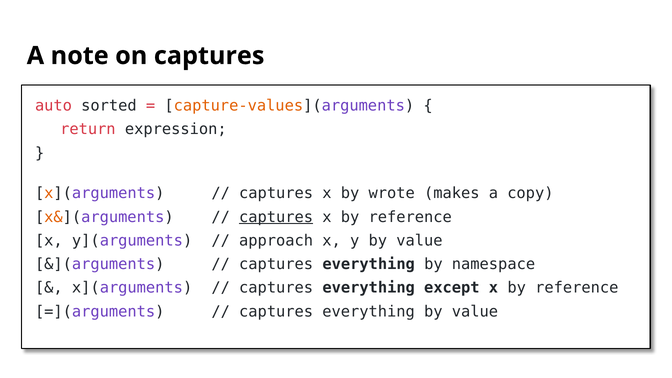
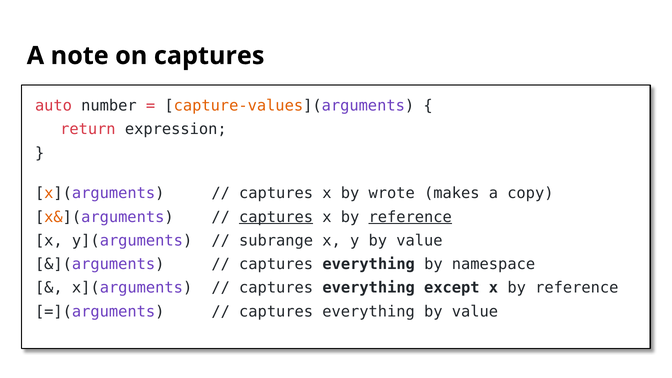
sorted: sorted -> number
reference at (410, 217) underline: none -> present
approach: approach -> subrange
